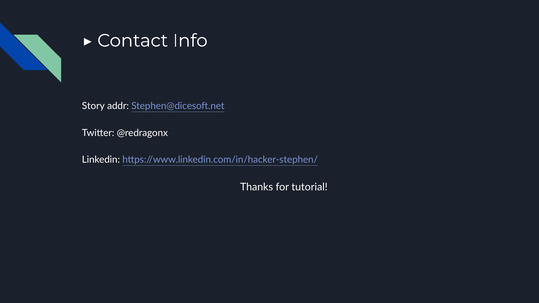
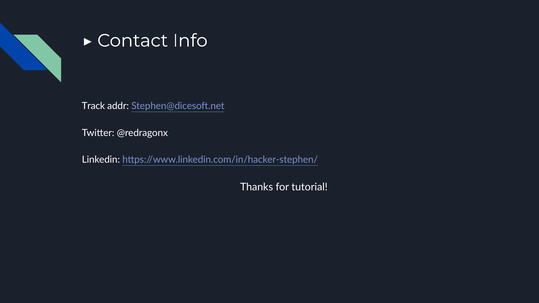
Story: Story -> Track
